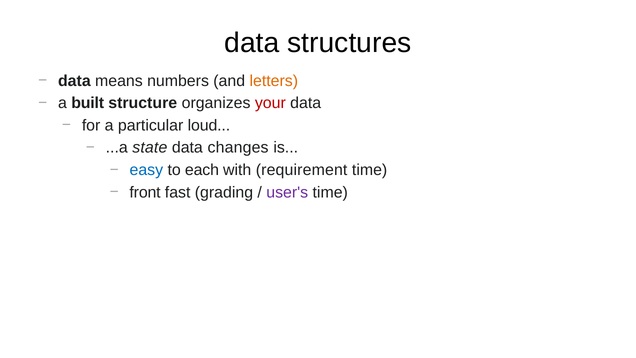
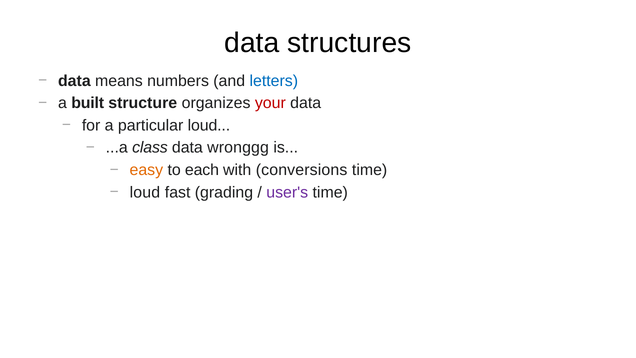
letters colour: orange -> blue
state: state -> class
changes: changes -> wronggg
easy colour: blue -> orange
requirement: requirement -> conversions
front at (145, 192): front -> loud
